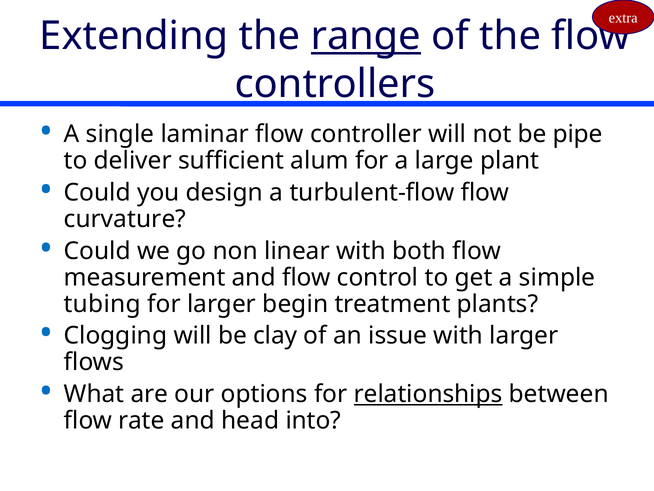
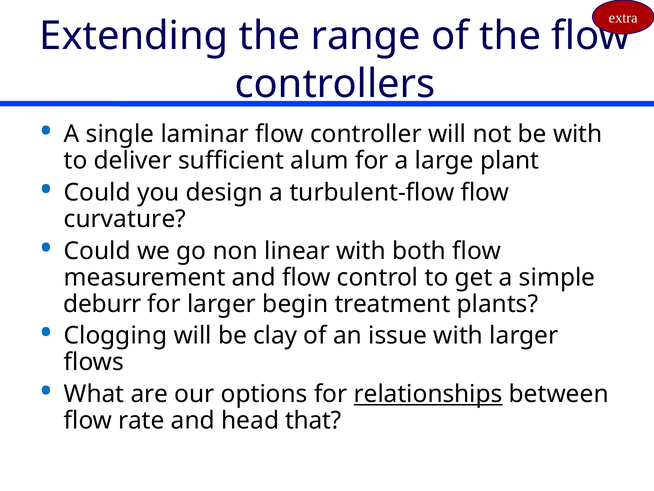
range underline: present -> none
be pipe: pipe -> with
tubing: tubing -> deburr
into: into -> that
